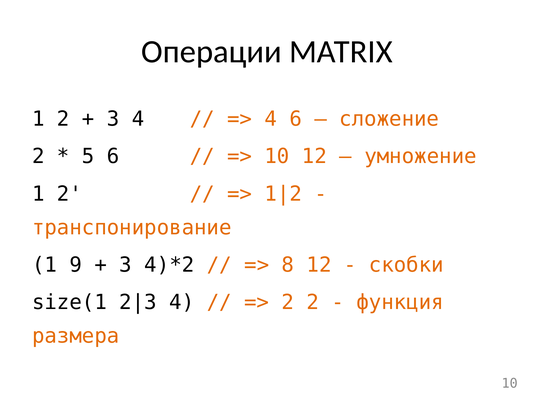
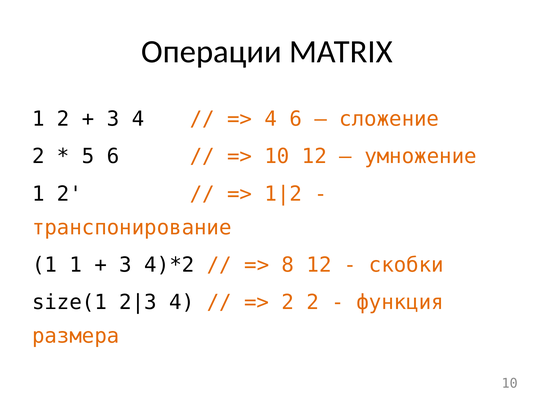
1 9: 9 -> 1
